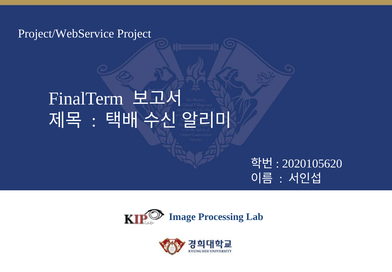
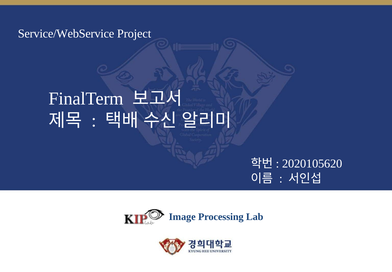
Project/WebService: Project/WebService -> Service/WebService
